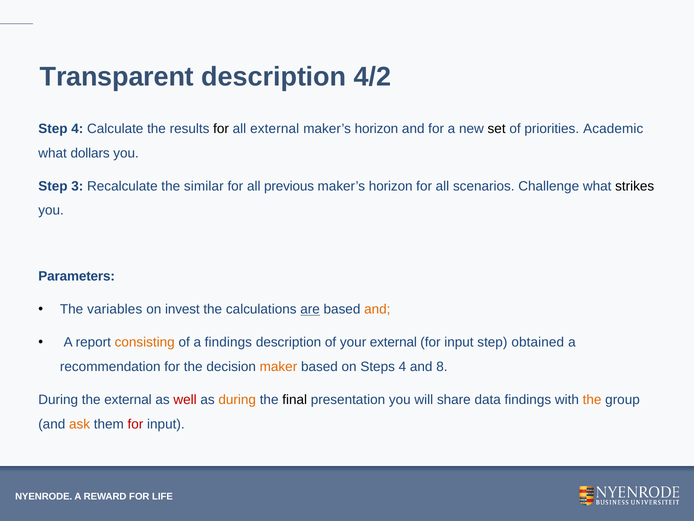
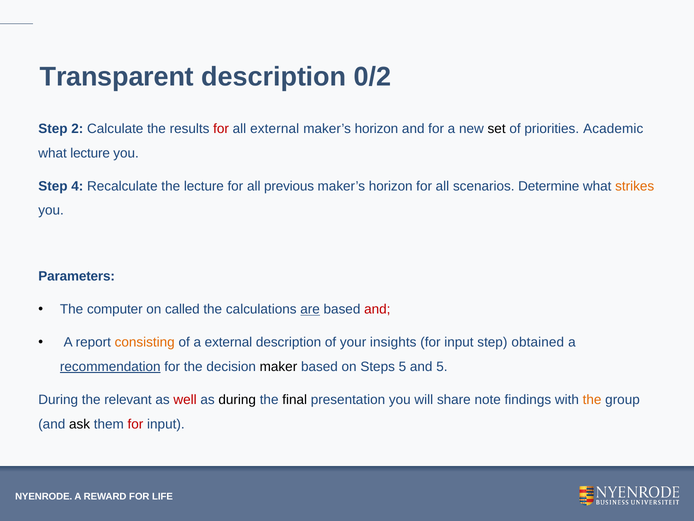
4/2: 4/2 -> 0/2
Step 4: 4 -> 2
for at (221, 129) colour: black -> red
what dollars: dollars -> lecture
3: 3 -> 4
the similar: similar -> lecture
Challenge: Challenge -> Determine
strikes colour: black -> orange
variables: variables -> computer
invest: invest -> called
and at (377, 309) colour: orange -> red
a findings: findings -> external
your external: external -> insights
recommendation underline: none -> present
maker colour: orange -> black
Steps 4: 4 -> 5
and 8: 8 -> 5
the external: external -> relevant
during at (237, 399) colour: orange -> black
data: data -> note
ask colour: orange -> black
